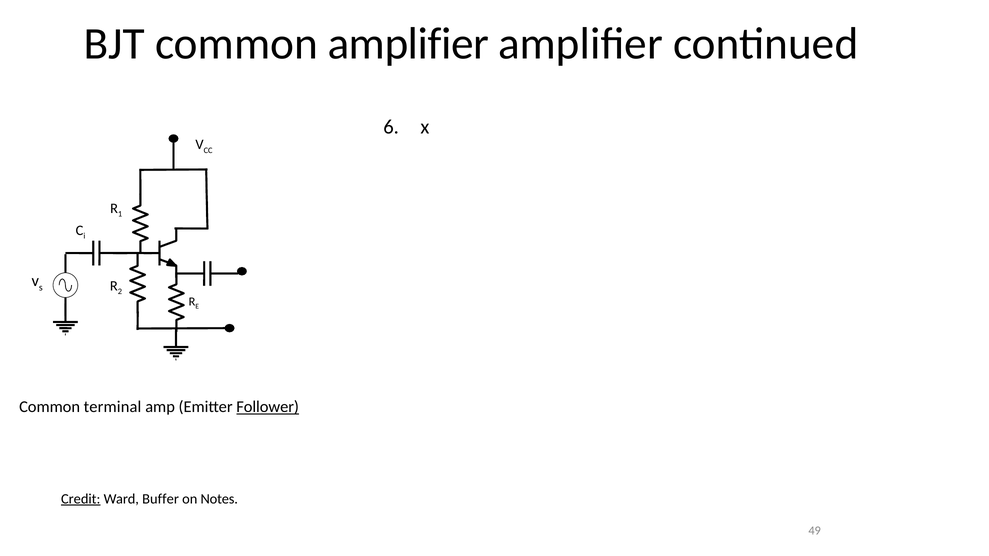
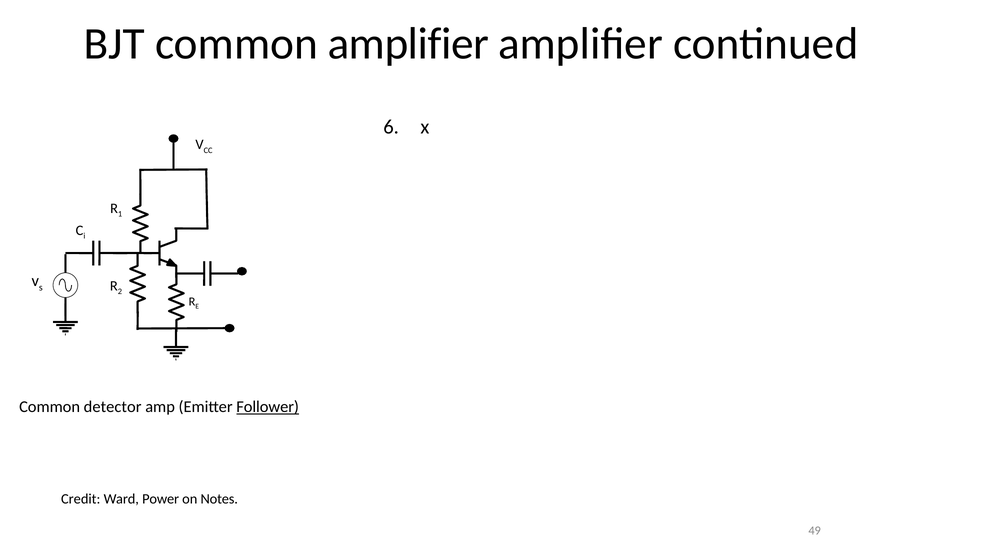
terminal: terminal -> detector
Credit underline: present -> none
Buffer: Buffer -> Power
